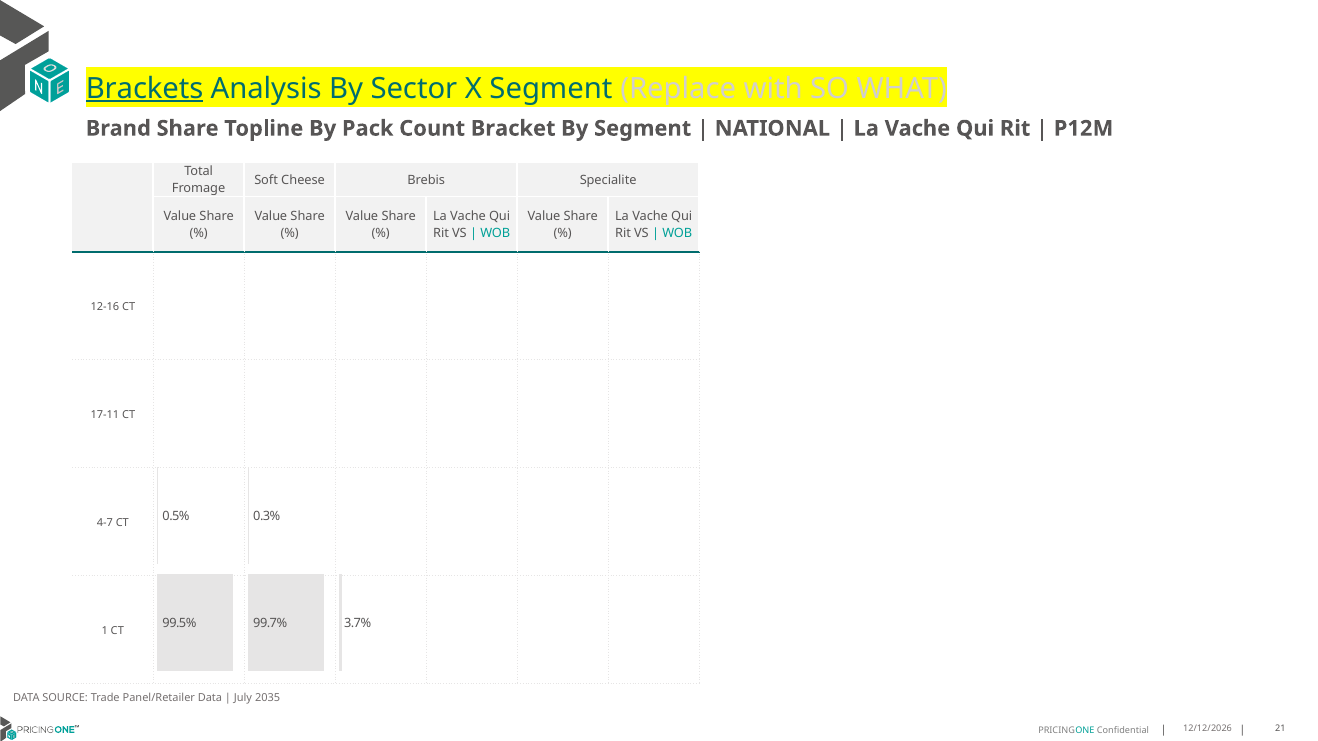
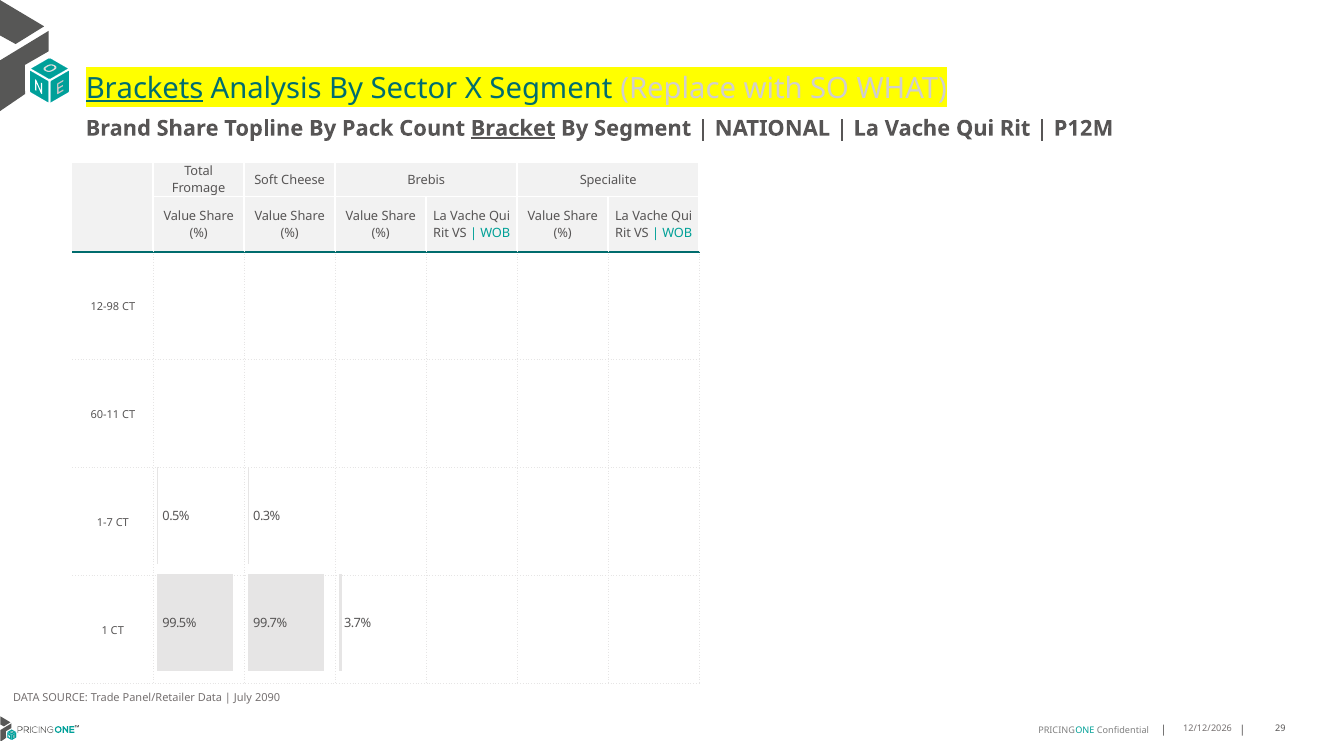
Bracket underline: none -> present
12-16: 12-16 -> 12-98
17-11: 17-11 -> 60-11
4-7: 4-7 -> 1-7
2035: 2035 -> 2090
21: 21 -> 29
